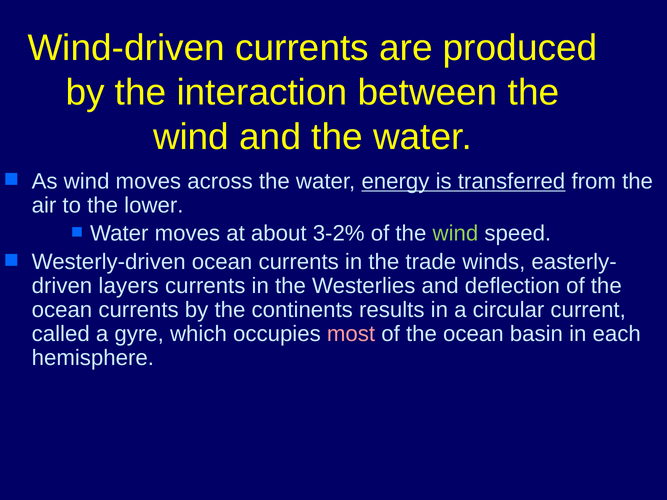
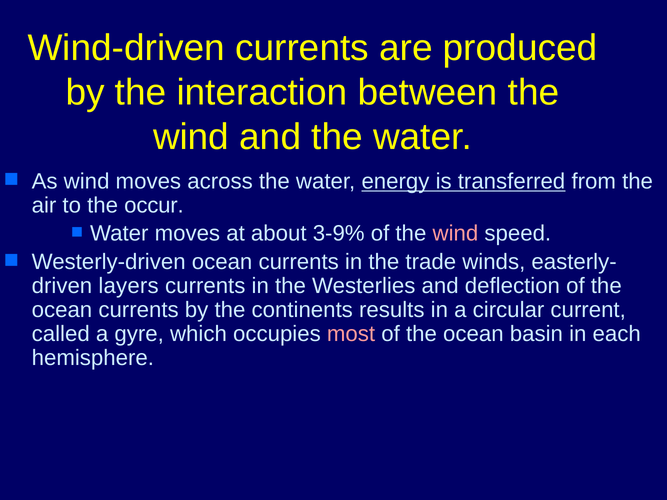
lower: lower -> occur
3-2%: 3-2% -> 3-9%
wind at (455, 234) colour: light green -> pink
